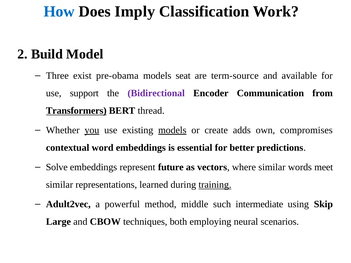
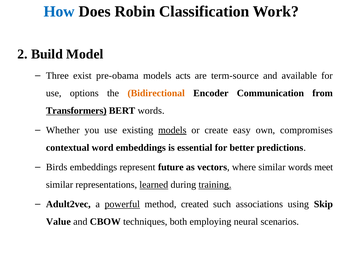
Imply: Imply -> Robin
seat: seat -> acts
support: support -> options
Bidirectional colour: purple -> orange
BERT thread: thread -> words
you underline: present -> none
adds: adds -> easy
Solve: Solve -> Birds
learned underline: none -> present
powerful underline: none -> present
middle: middle -> created
intermediate: intermediate -> associations
Large: Large -> Value
